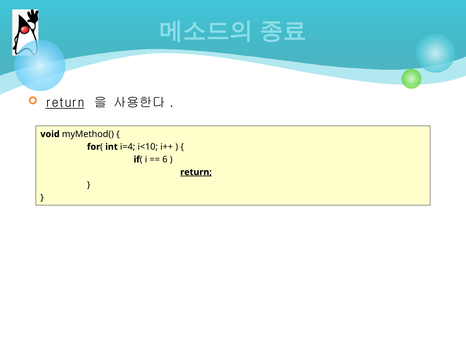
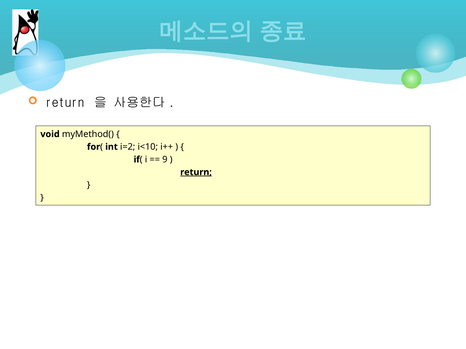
return at (65, 103) underline: present -> none
i=4: i=4 -> i=2
6: 6 -> 9
